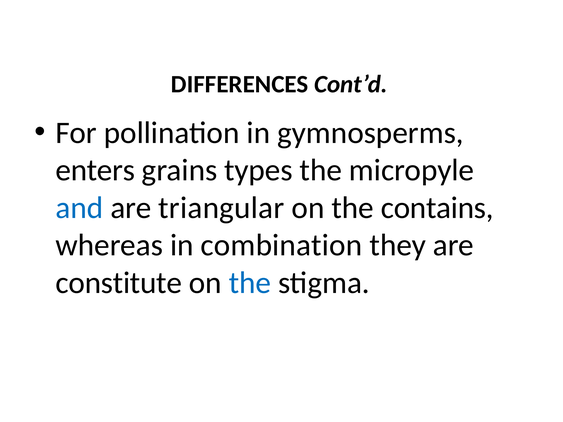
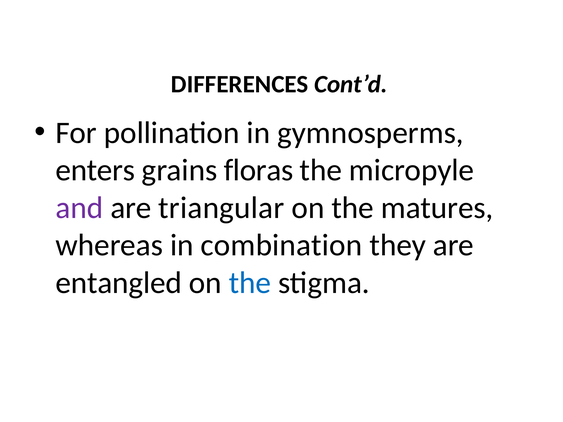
types: types -> floras
and colour: blue -> purple
contains: contains -> matures
constitute: constitute -> entangled
